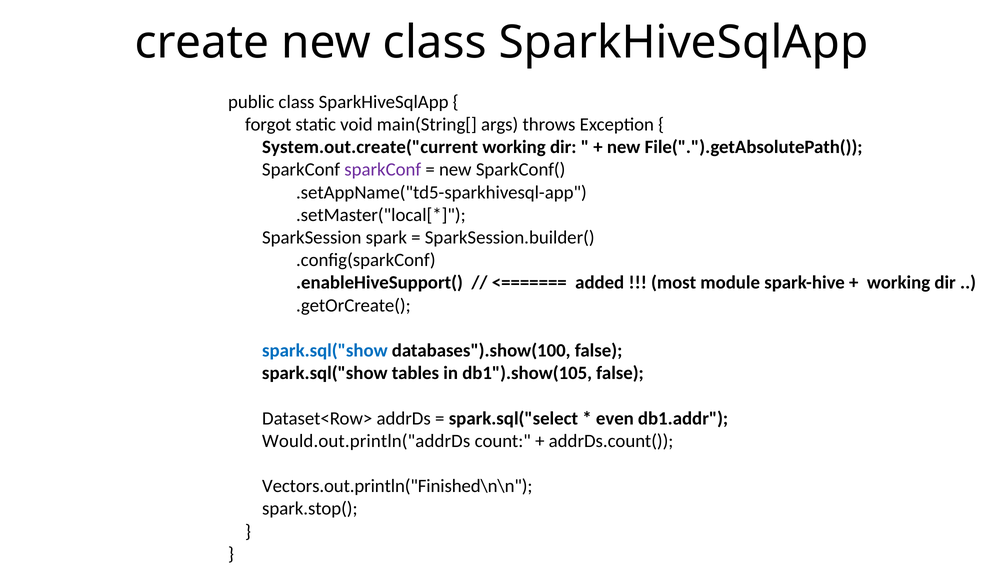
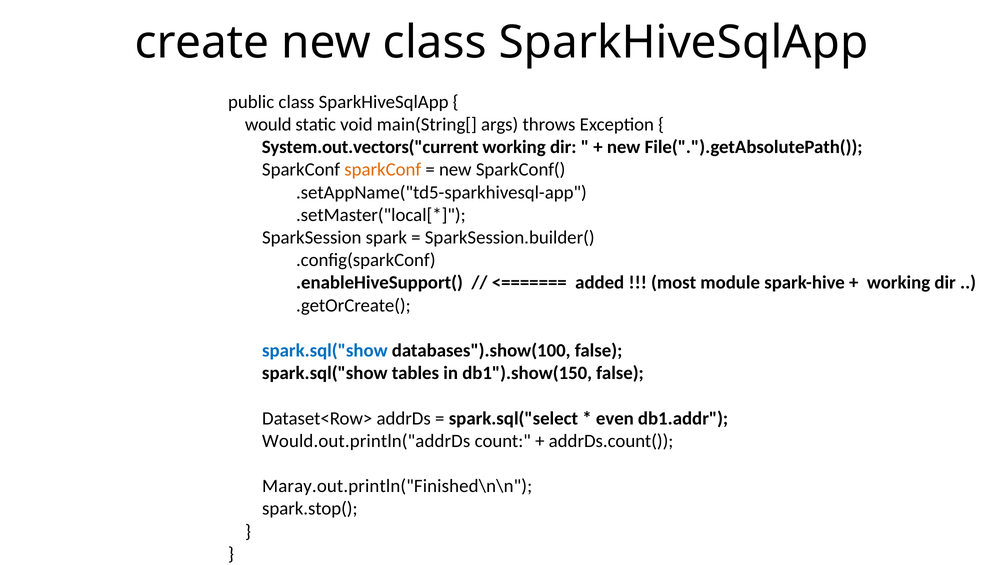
forgot: forgot -> would
System.out.create("current: System.out.create("current -> System.out.vectors("current
sparkConf at (383, 170) colour: purple -> orange
db1").show(105: db1").show(105 -> db1").show(150
Vectors.out.println("Finished\n\n: Vectors.out.println("Finished\n\n -> Maray.out.println("Finished\n\n
